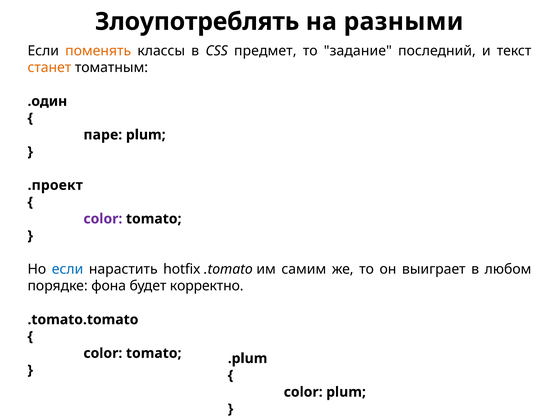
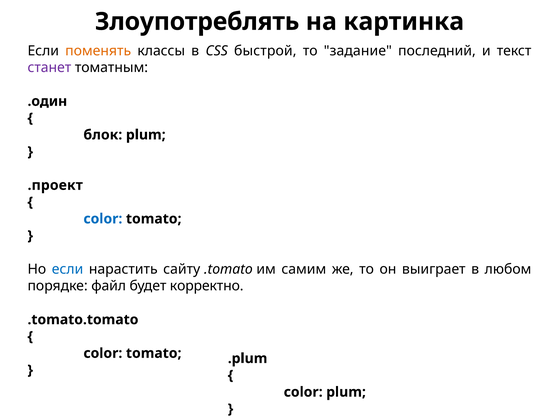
разными: разными -> картинка
предмет: предмет -> быстрой
станет colour: orange -> purple
паре: паре -> блок
color at (103, 218) colour: purple -> blue
hotfix: hotfix -> сайту
фона: фона -> файл
